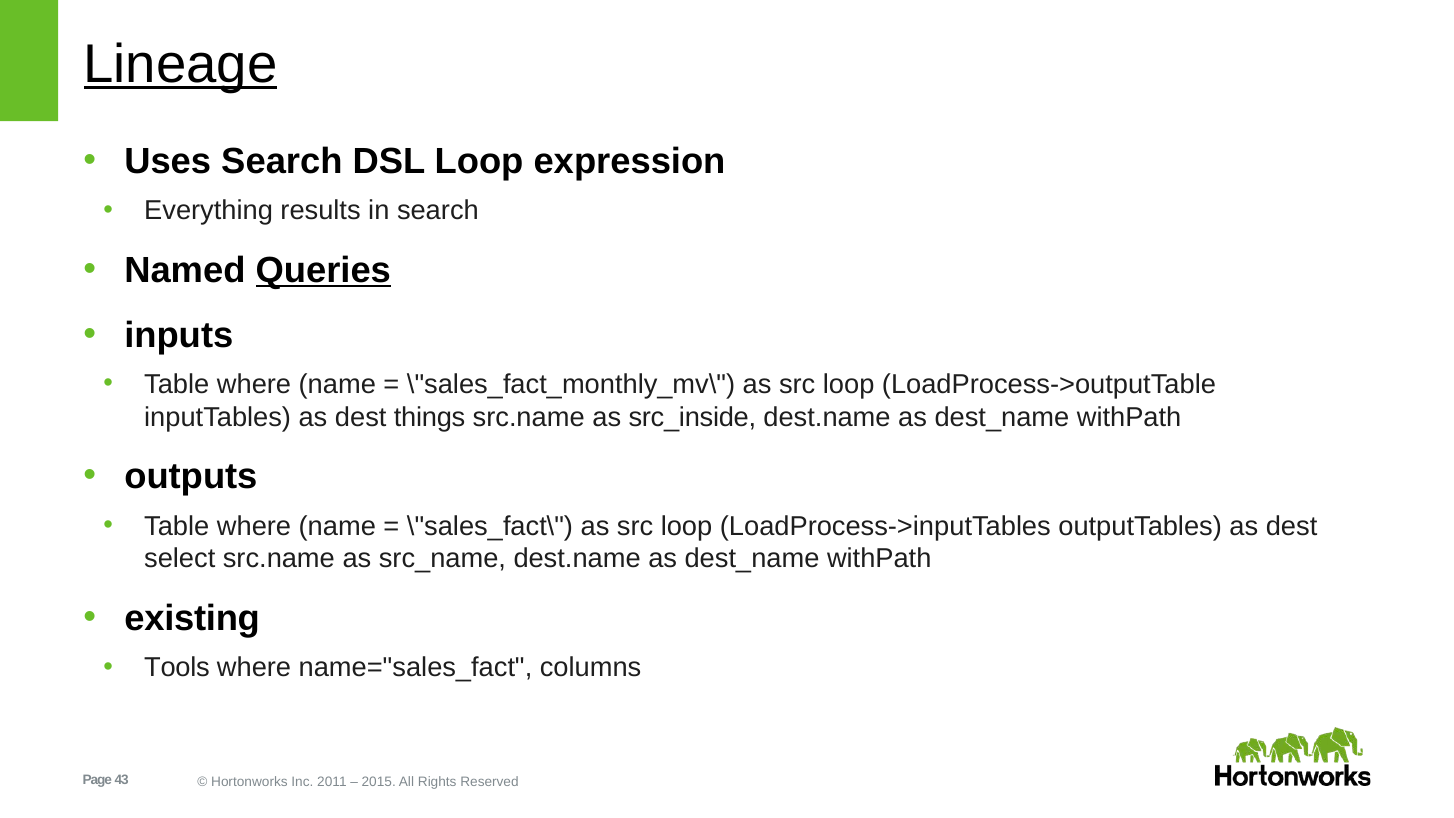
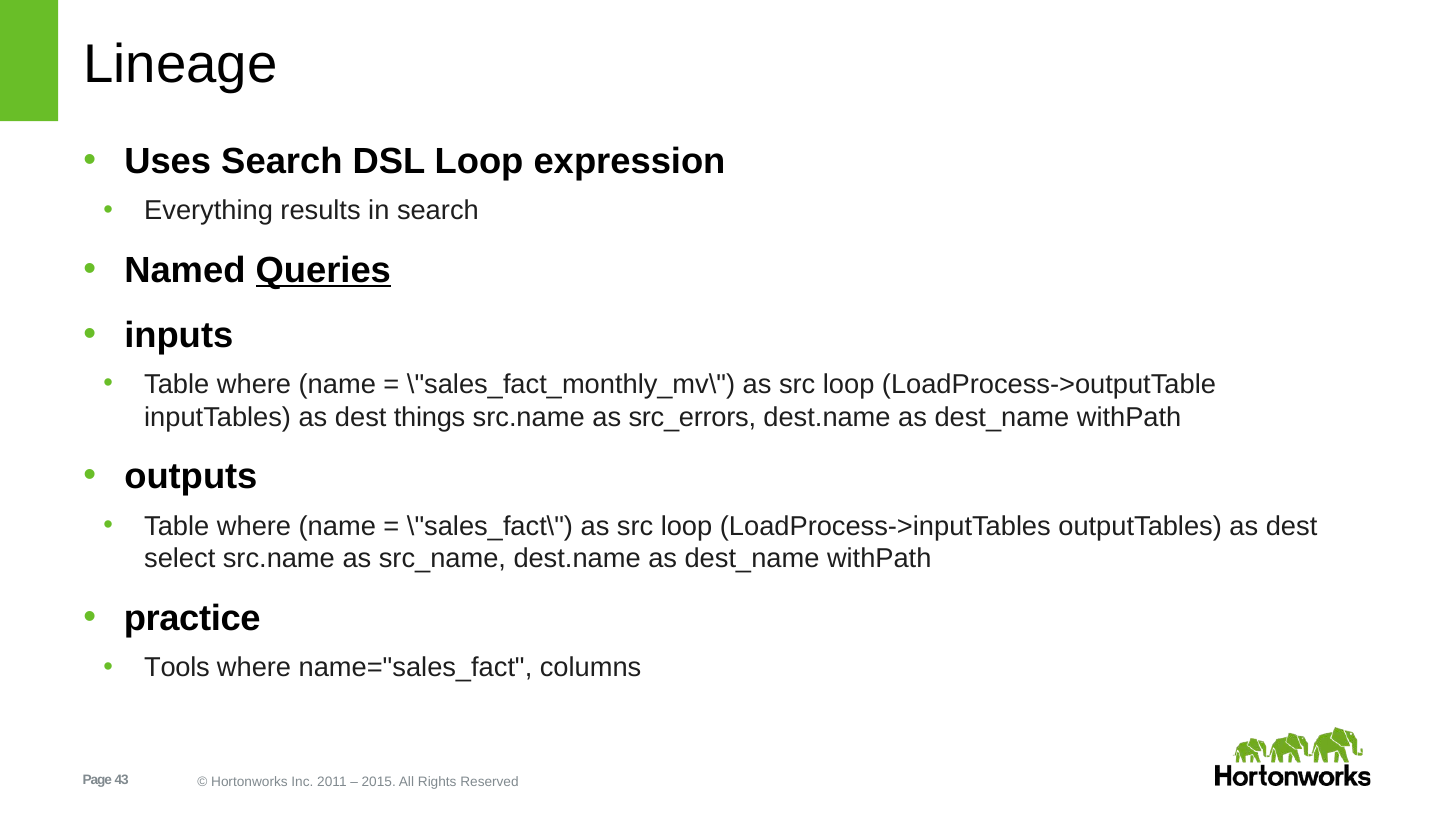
Lineage underline: present -> none
src_inside: src_inside -> src_errors
existing: existing -> practice
